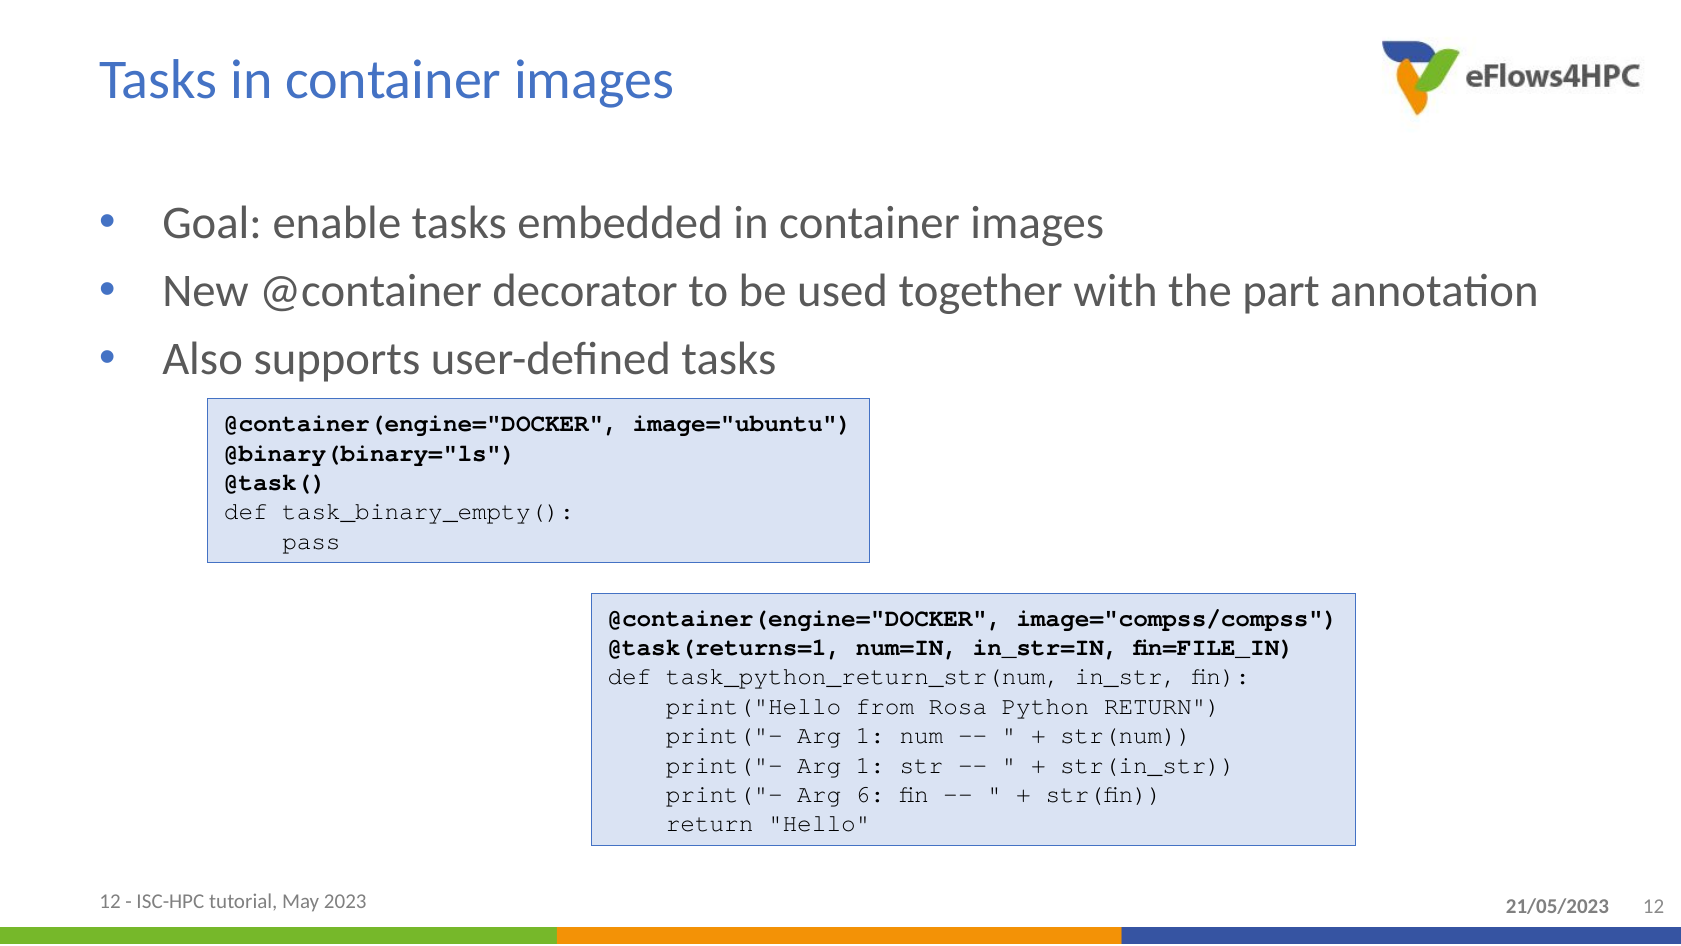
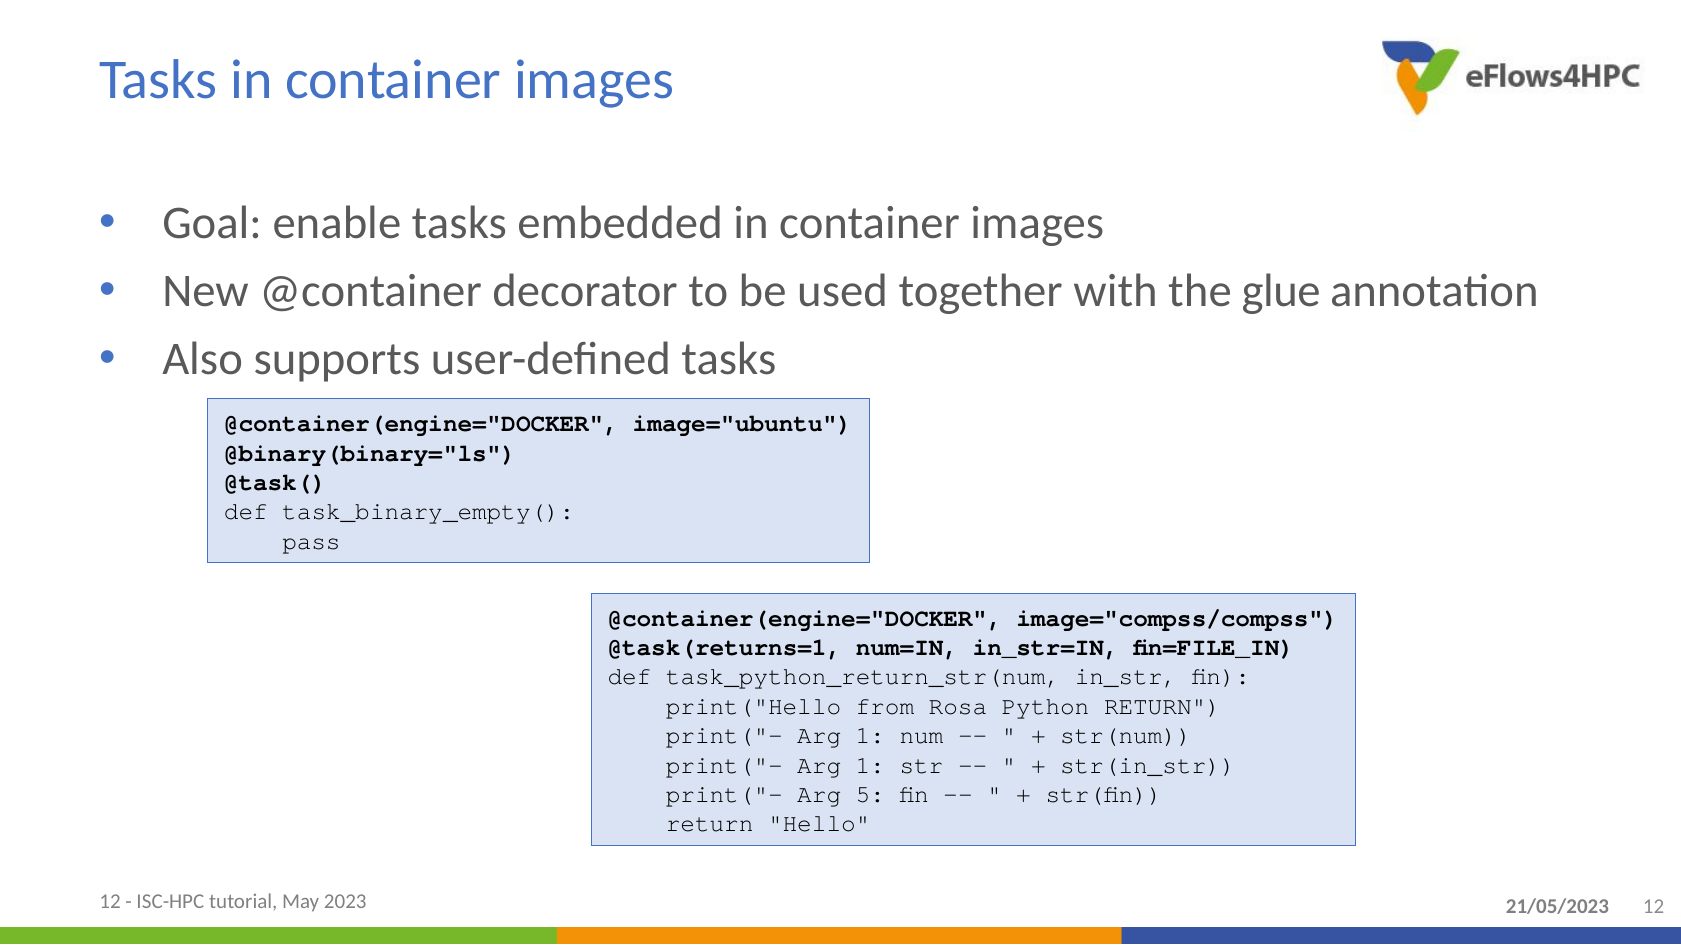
part: part -> glue
6: 6 -> 5
